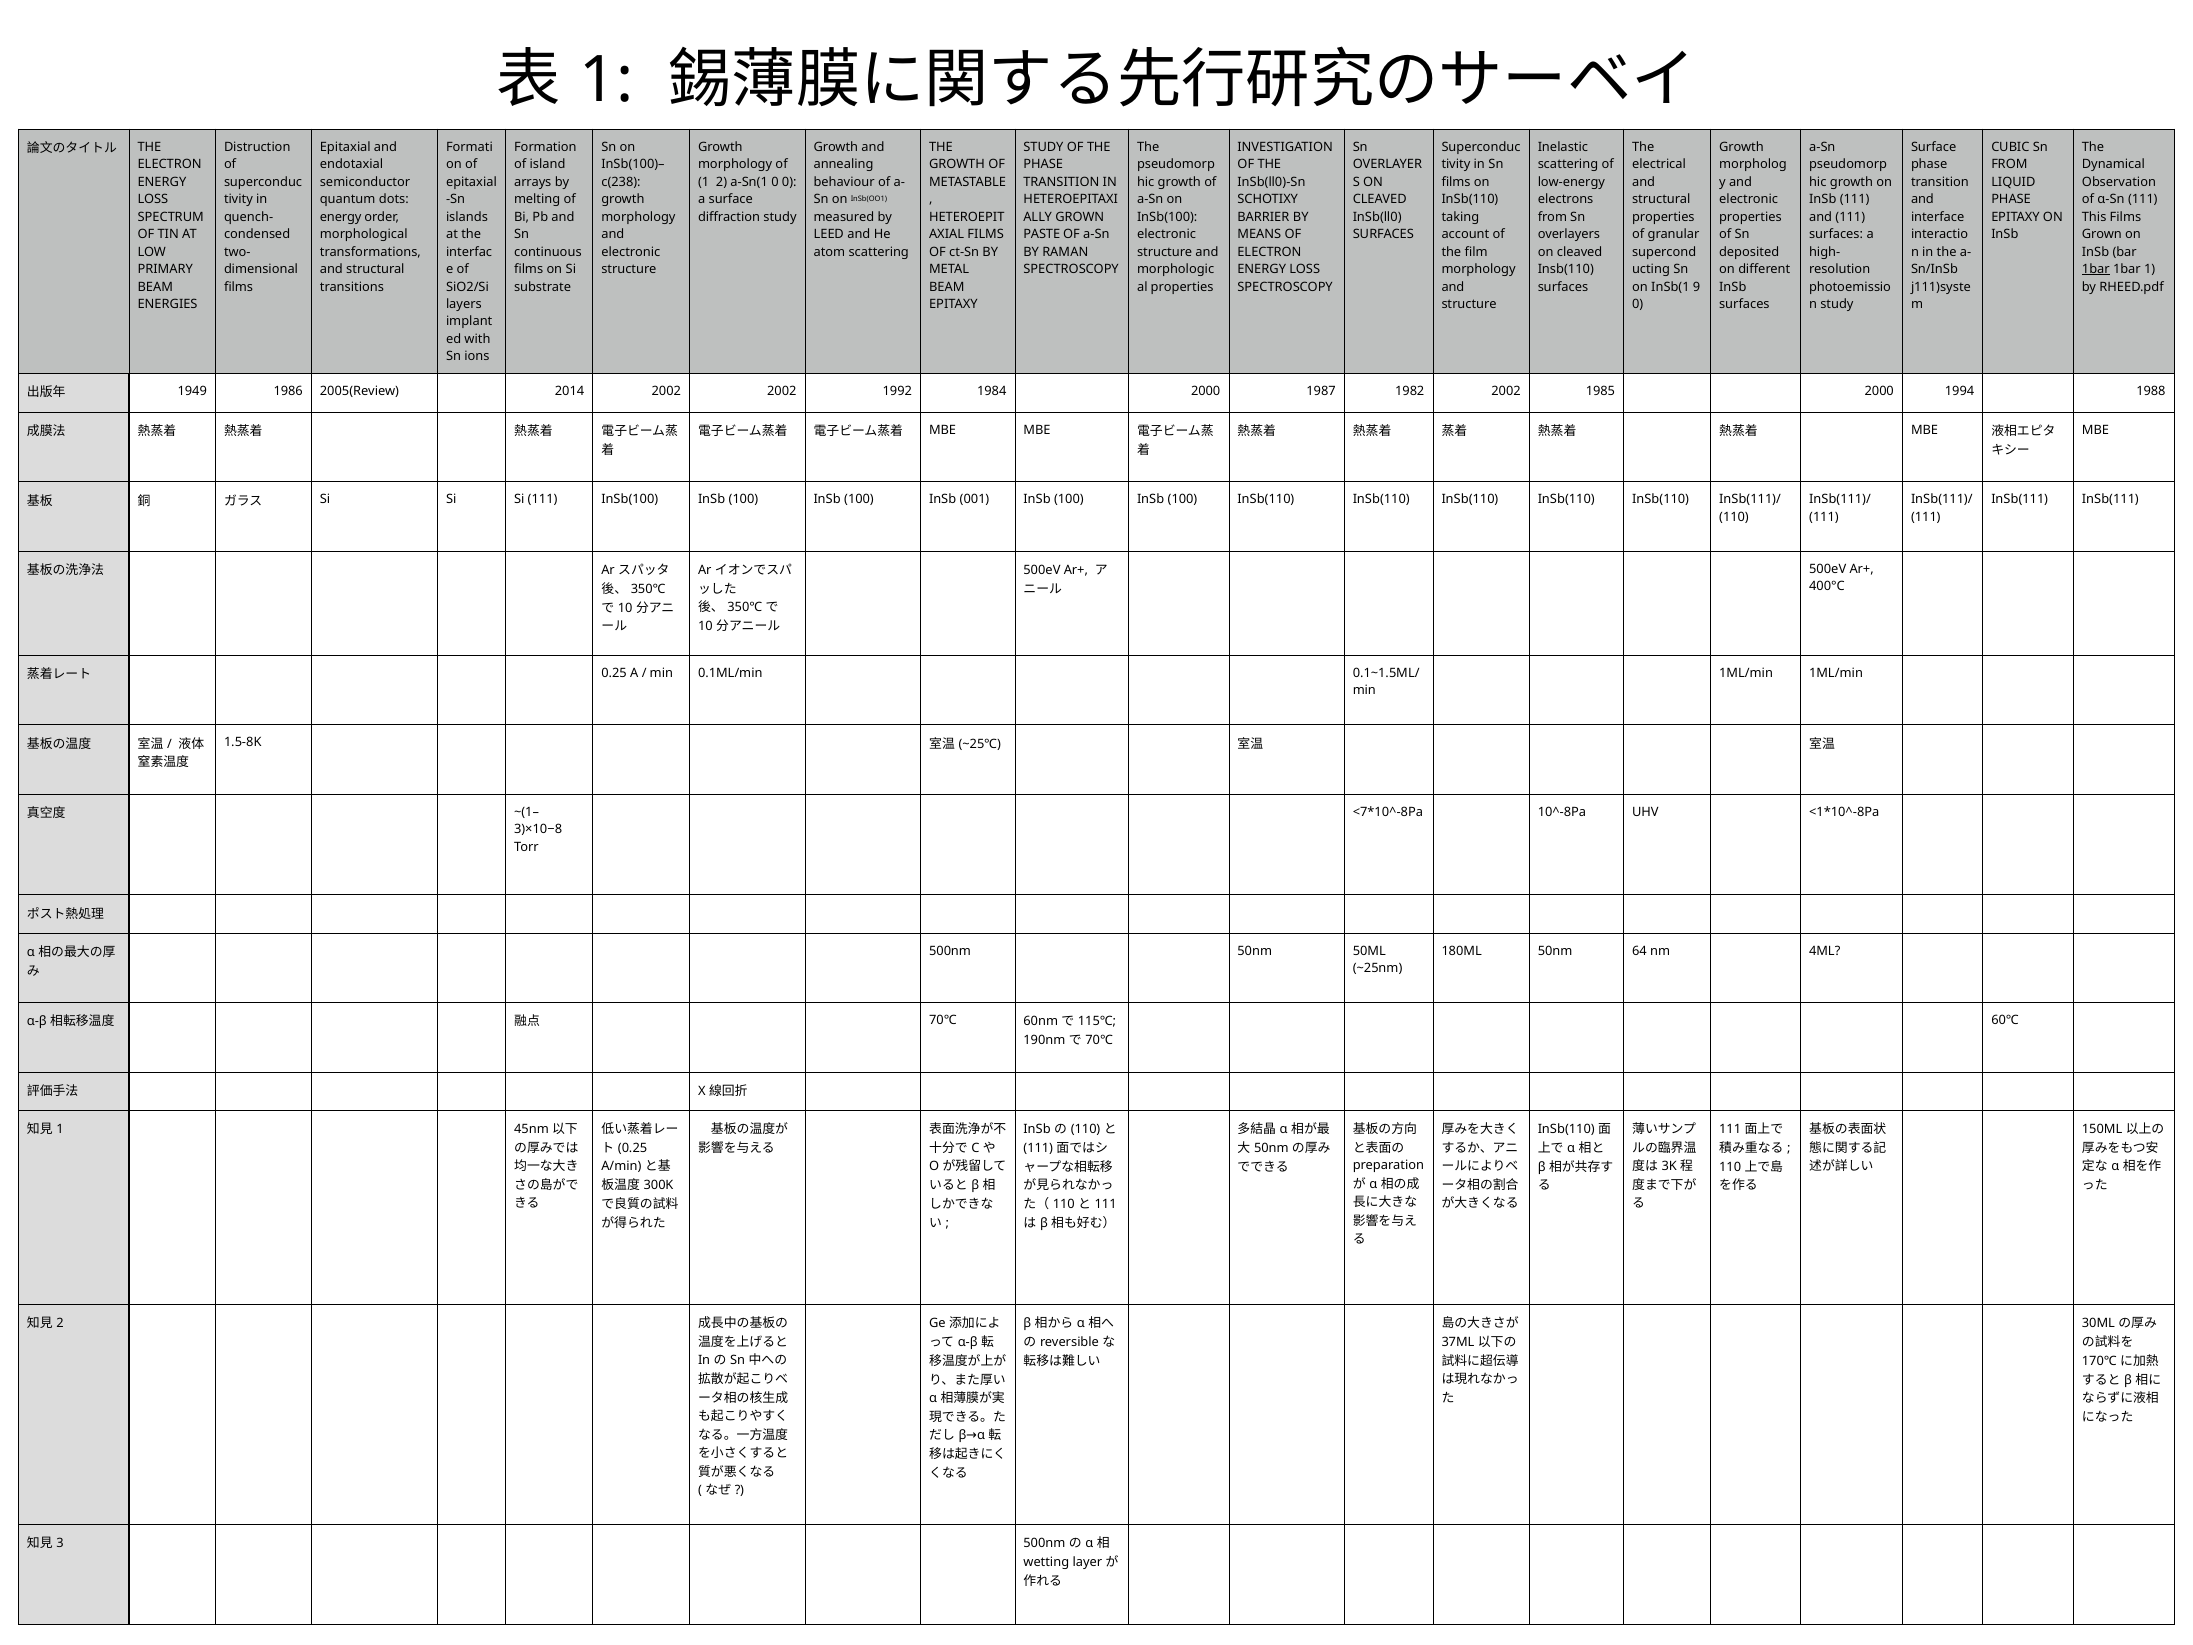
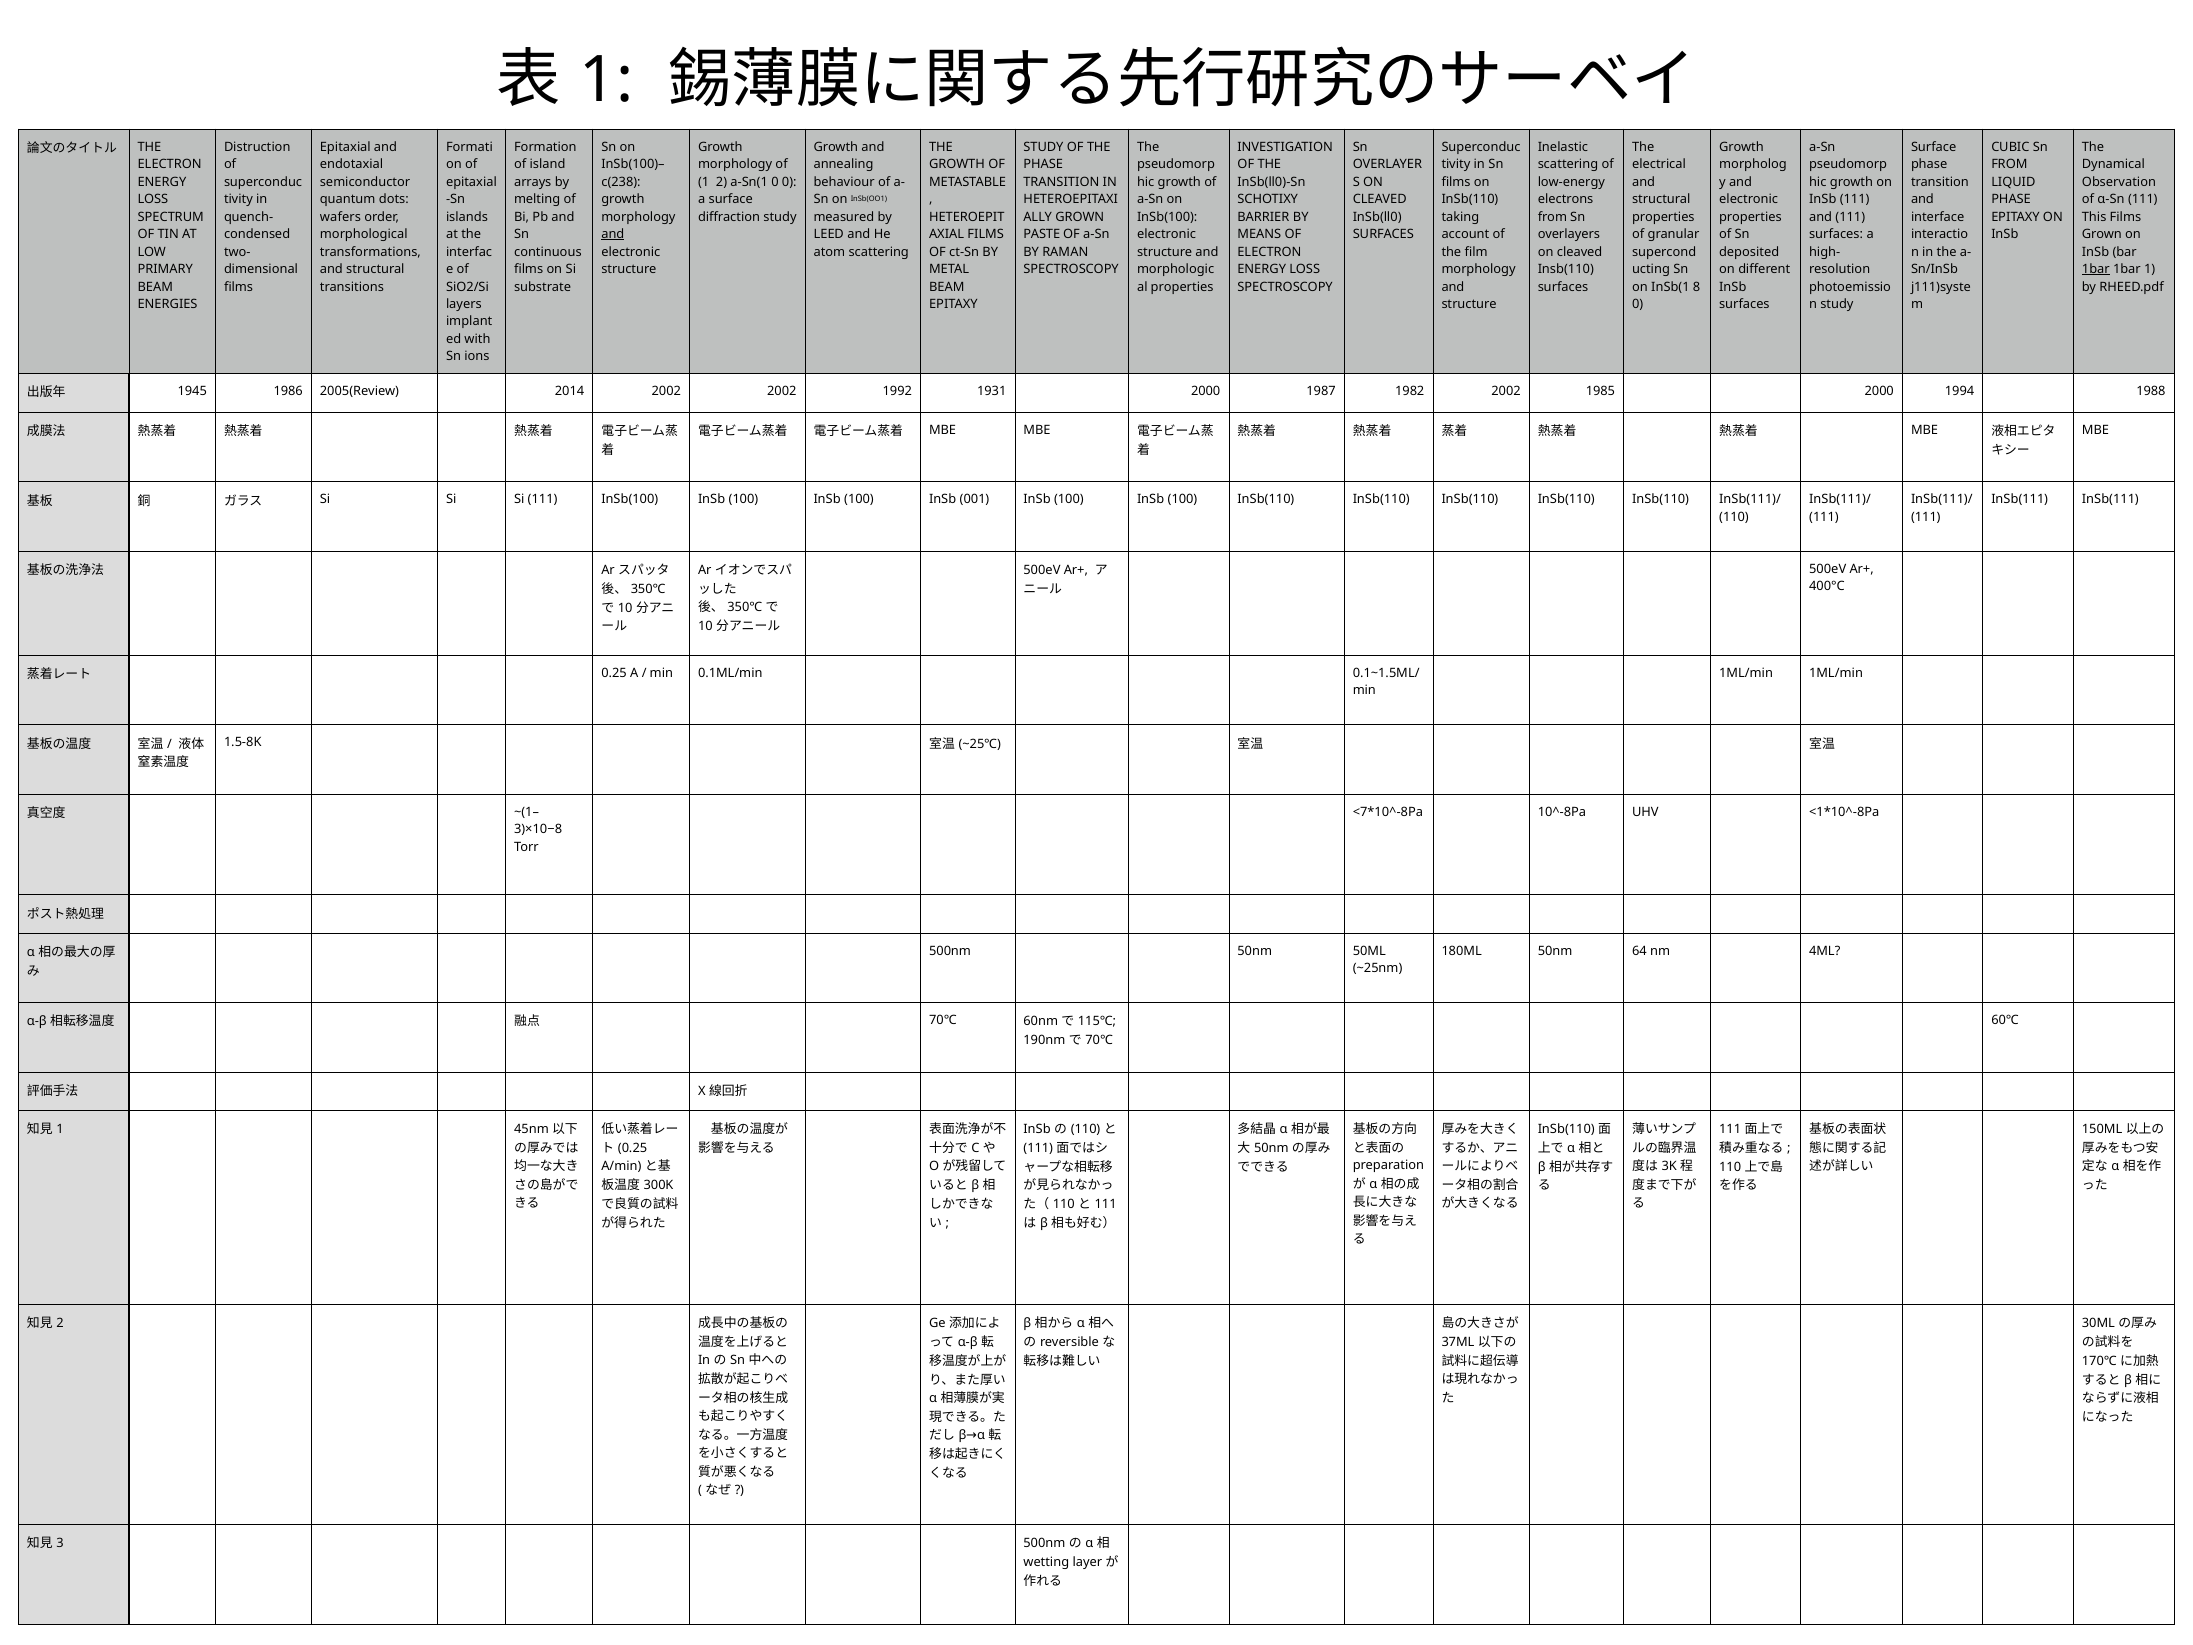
energy at (341, 217): energy -> wafers
and at (613, 234) underline: none -> present
9: 9 -> 8
1949: 1949 -> 1945
1984: 1984 -> 1931
